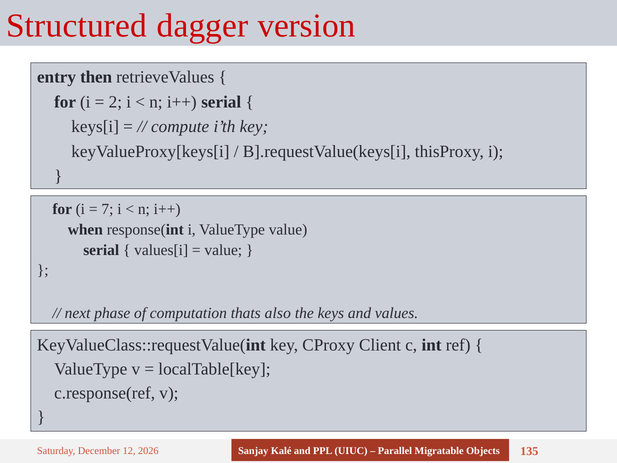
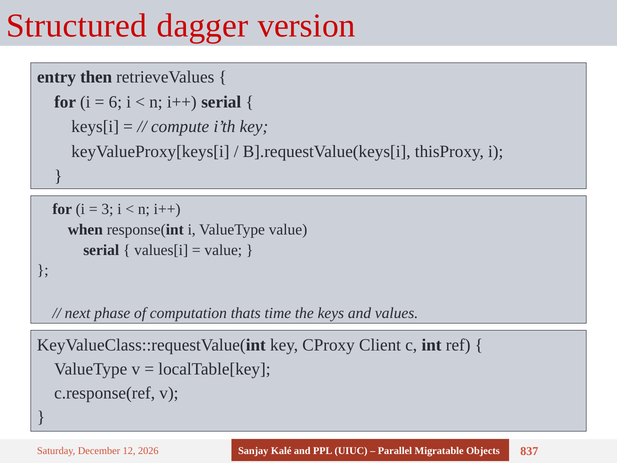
2: 2 -> 6
7: 7 -> 3
also: also -> time
135: 135 -> 837
